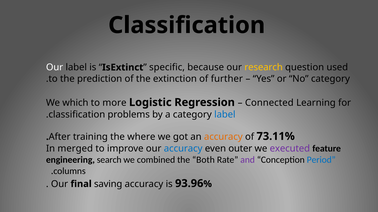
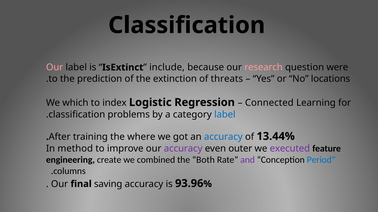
Our at (55, 68) colour: white -> pink
specific: specific -> include
research colour: yellow -> pink
used: used -> were
further: further -> threats
No category: category -> locations
more: more -> index
accuracy at (223, 137) colour: orange -> blue
73.11%: 73.11% -> 13.44%
merged: merged -> method
accuracy at (183, 149) colour: blue -> purple
search: search -> create
